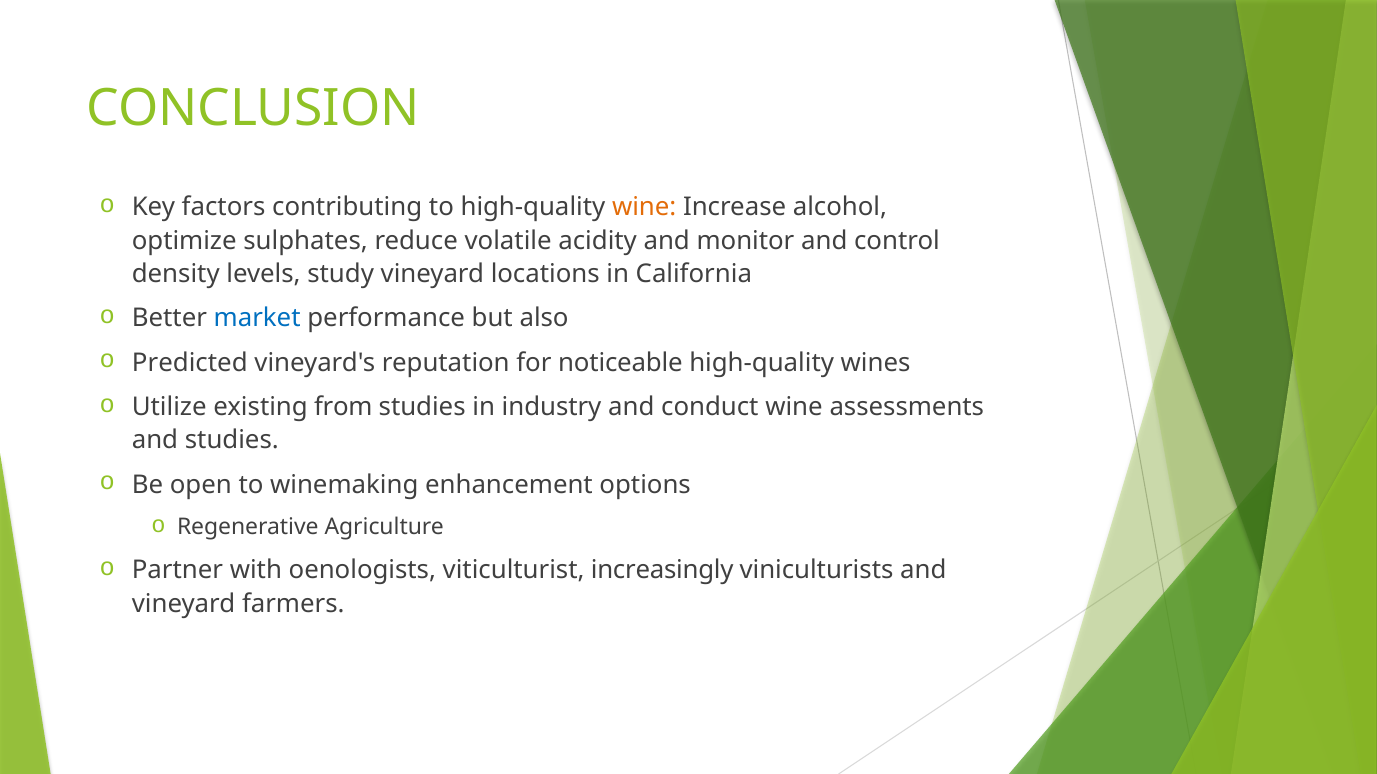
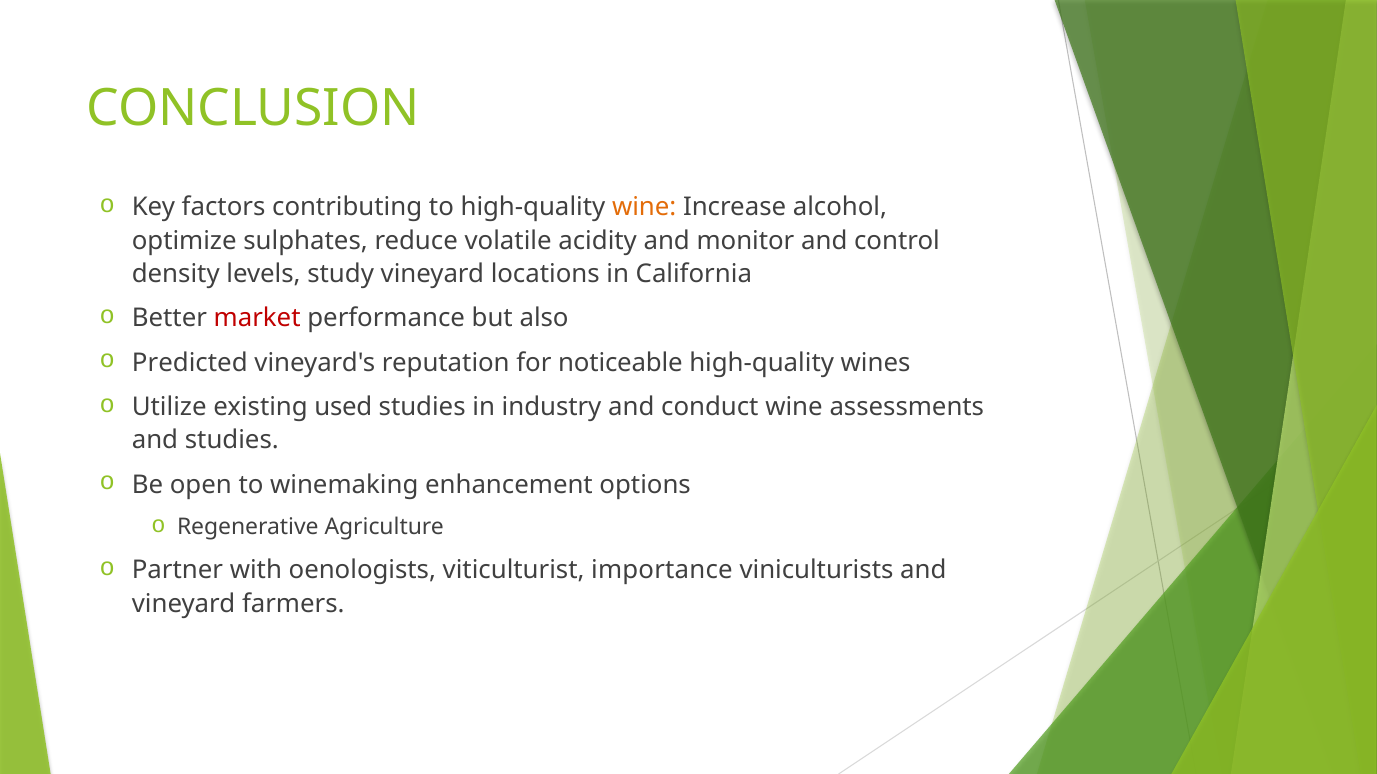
market colour: blue -> red
from: from -> used
increasingly: increasingly -> importance
